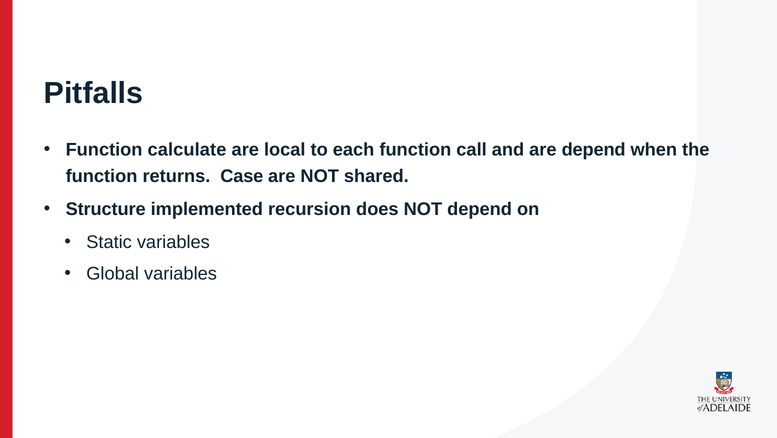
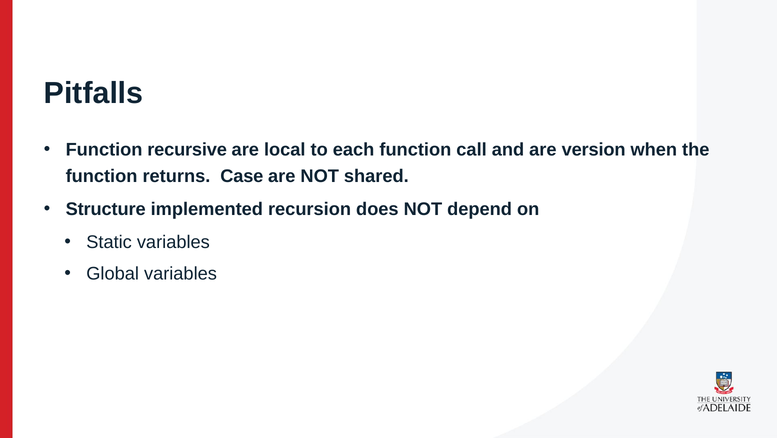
calculate: calculate -> recursive
are depend: depend -> version
